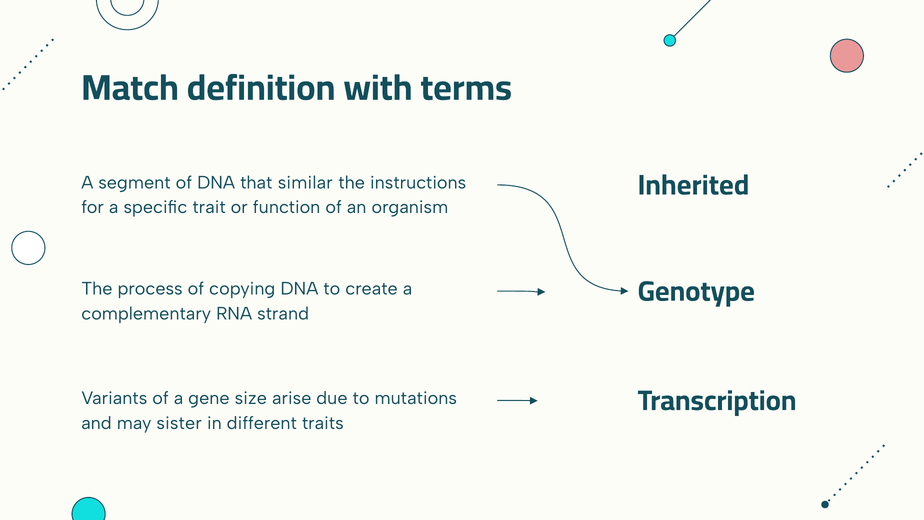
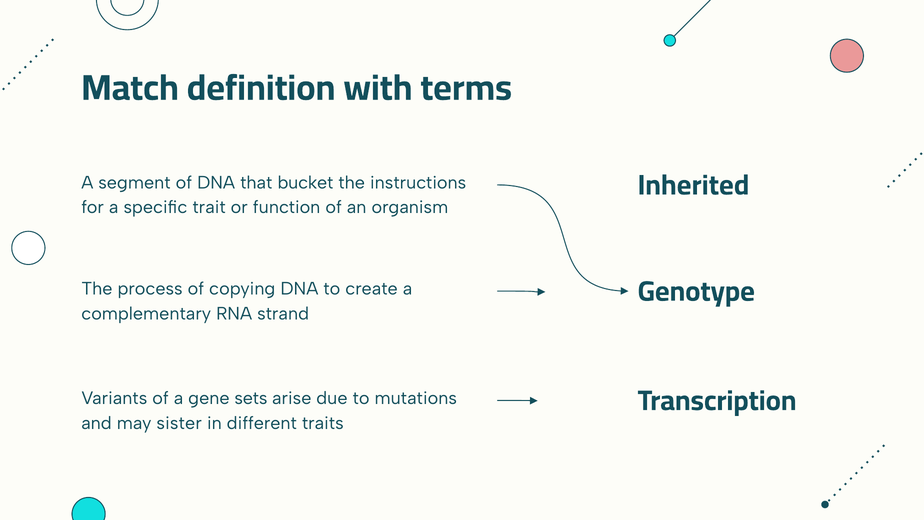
similar: similar -> bucket
size: size -> sets
